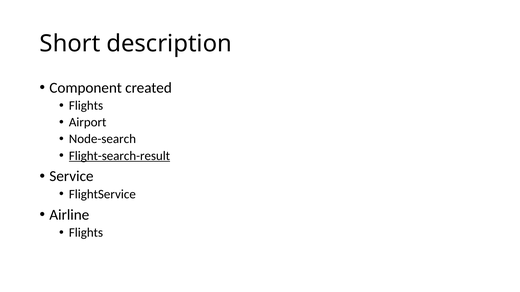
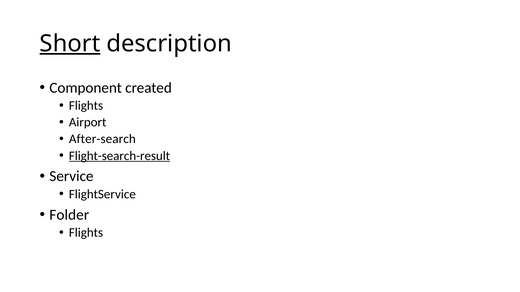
Short underline: none -> present
Node-search: Node-search -> After-search
Airline: Airline -> Folder
